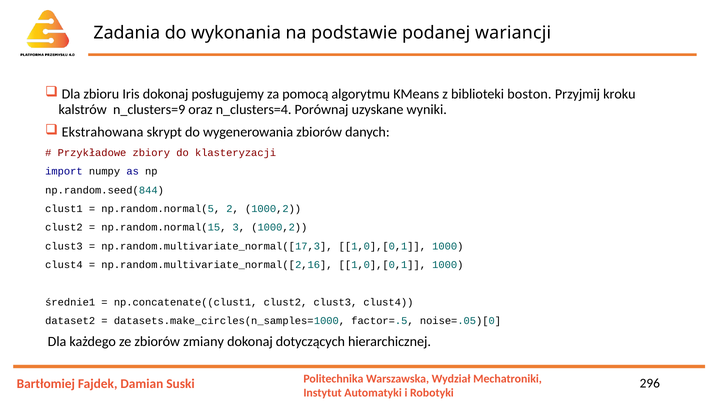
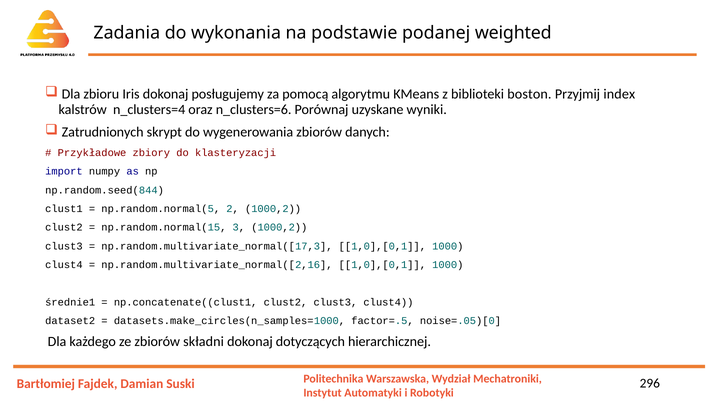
wariancji: wariancji -> weighted
kroku: kroku -> index
n_clusters=9: n_clusters=9 -> n_clusters=4
n_clusters=4: n_clusters=4 -> n_clusters=6
Ekstrahowana: Ekstrahowana -> Zatrudnionych
zmiany: zmiany -> składni
